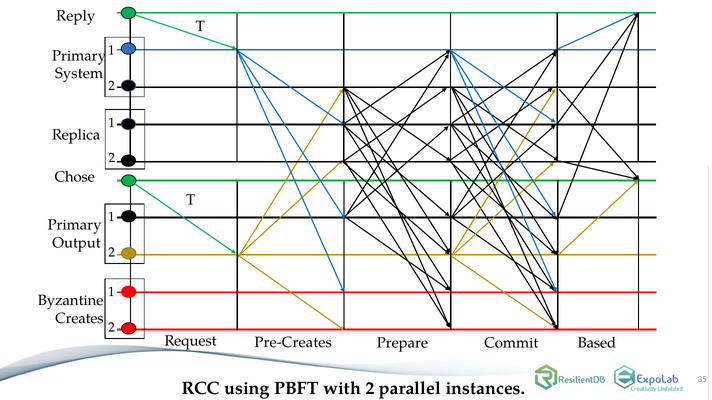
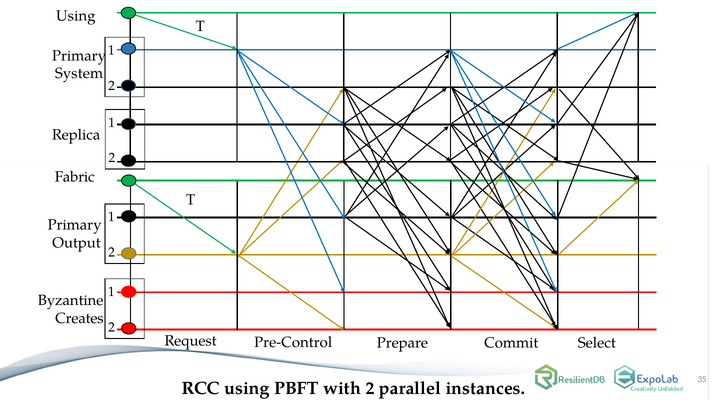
Reply at (76, 16): Reply -> Using
Chose: Chose -> Fabric
Pre-Creates: Pre-Creates -> Pre-Control
Based: Based -> Select
